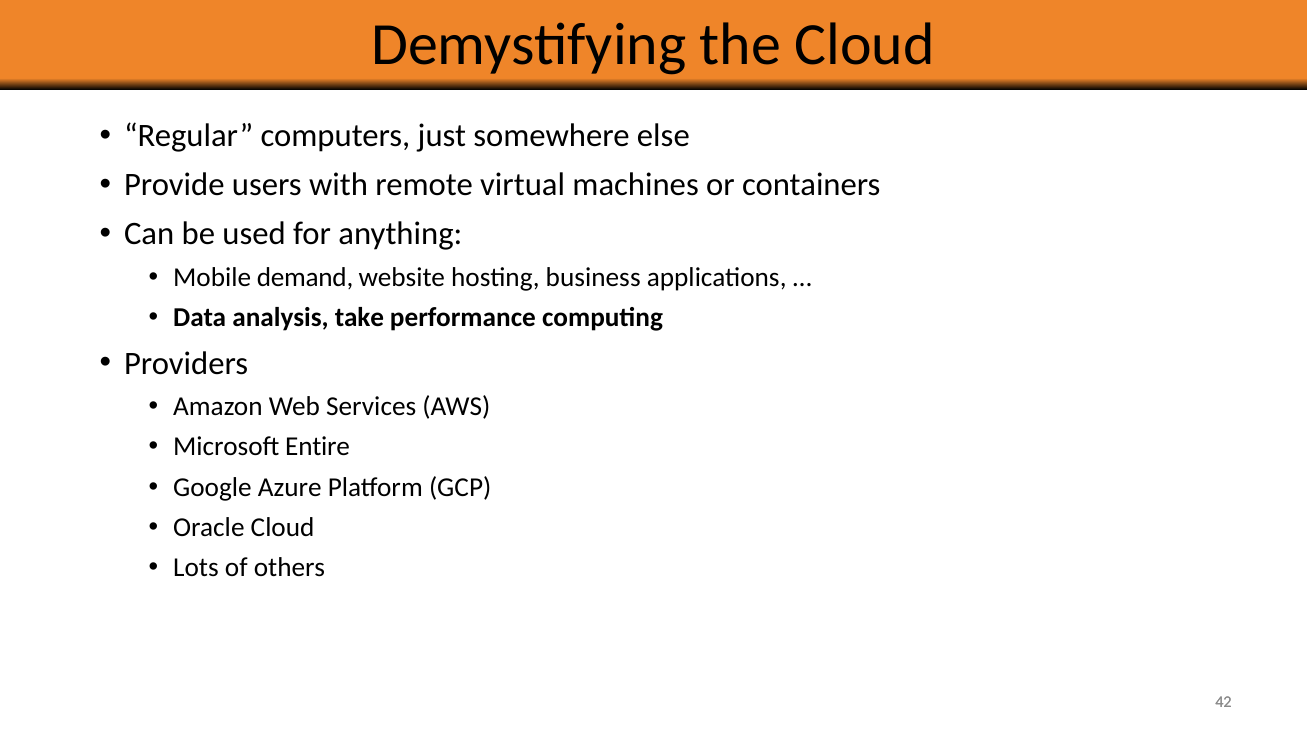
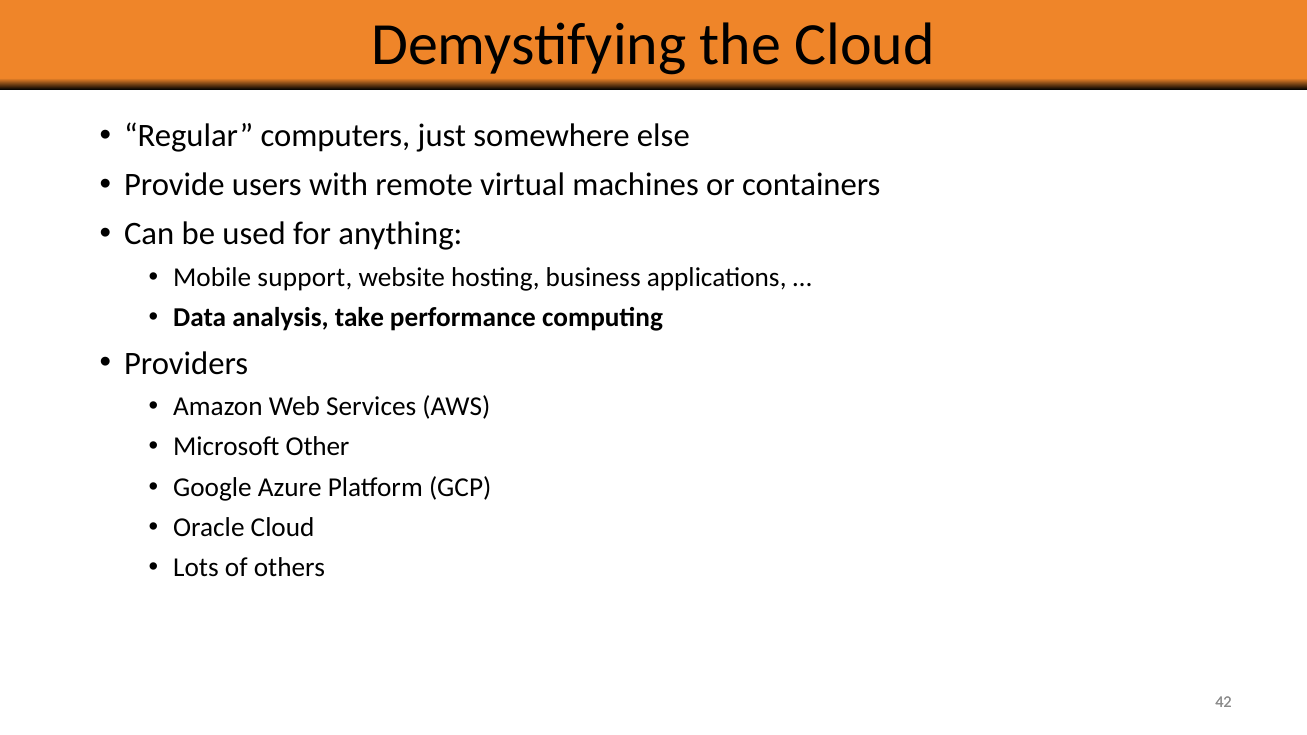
demand: demand -> support
Entire: Entire -> Other
